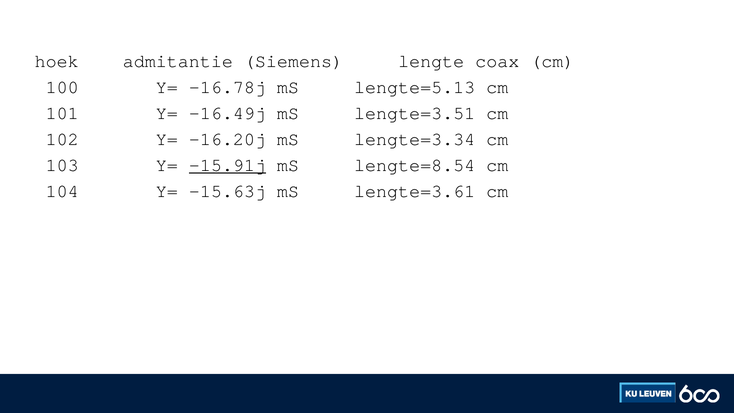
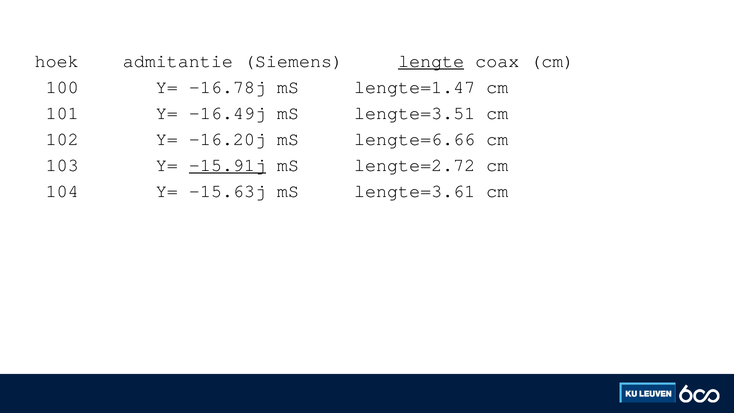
lengte underline: none -> present
lengte=5.13: lengte=5.13 -> lengte=1.47
lengte=3.34: lengte=3.34 -> lengte=6.66
lengte=8.54: lengte=8.54 -> lengte=2.72
